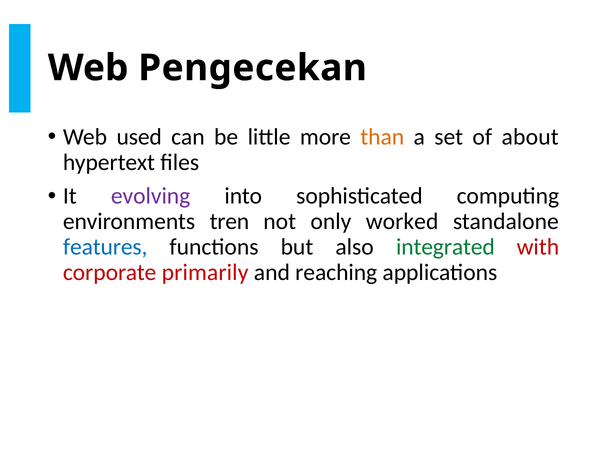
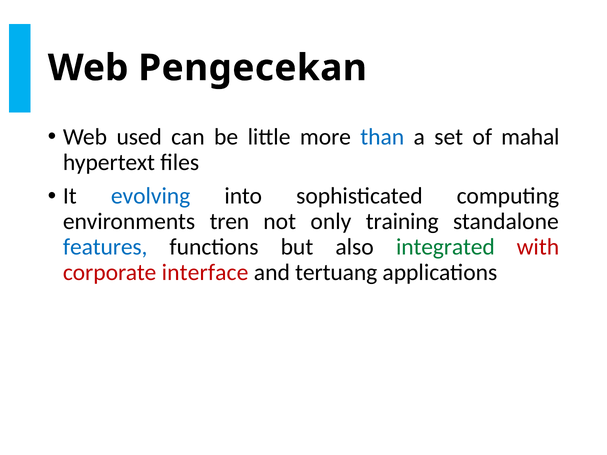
than colour: orange -> blue
about: about -> mahal
evolving colour: purple -> blue
worked: worked -> training
primarily: primarily -> interface
reaching: reaching -> tertuang
